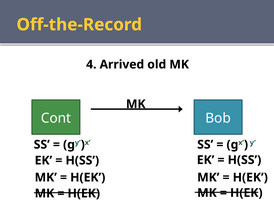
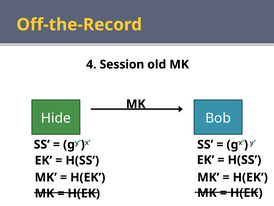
Arrived: Arrived -> Session
Cont: Cont -> Hide
